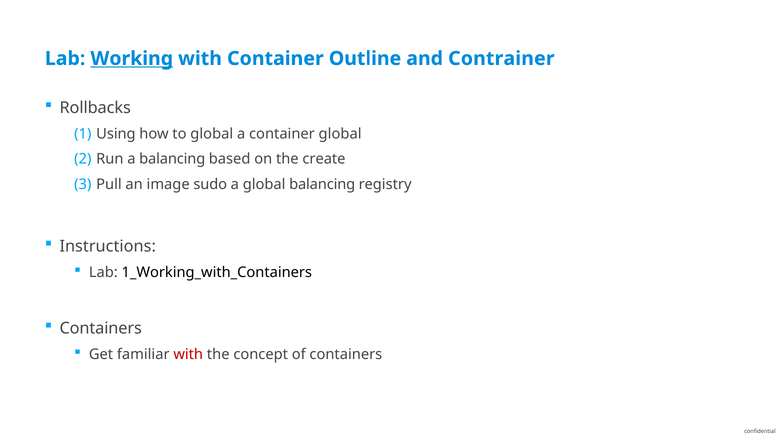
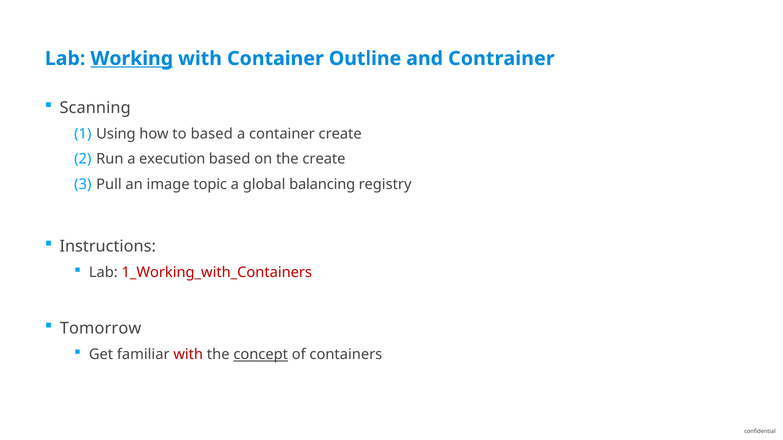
Rollbacks: Rollbacks -> Scanning
to global: global -> based
container global: global -> create
a balancing: balancing -> execution
sudo: sudo -> topic
1_Working_with_Containers colour: black -> red
Containers at (101, 329): Containers -> Tomorrow
concept underline: none -> present
